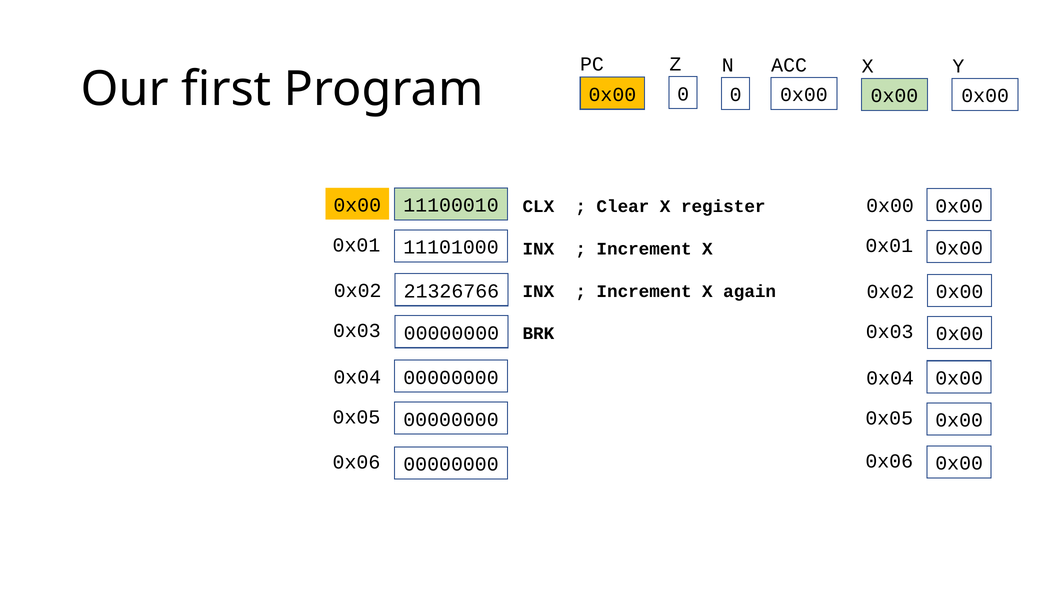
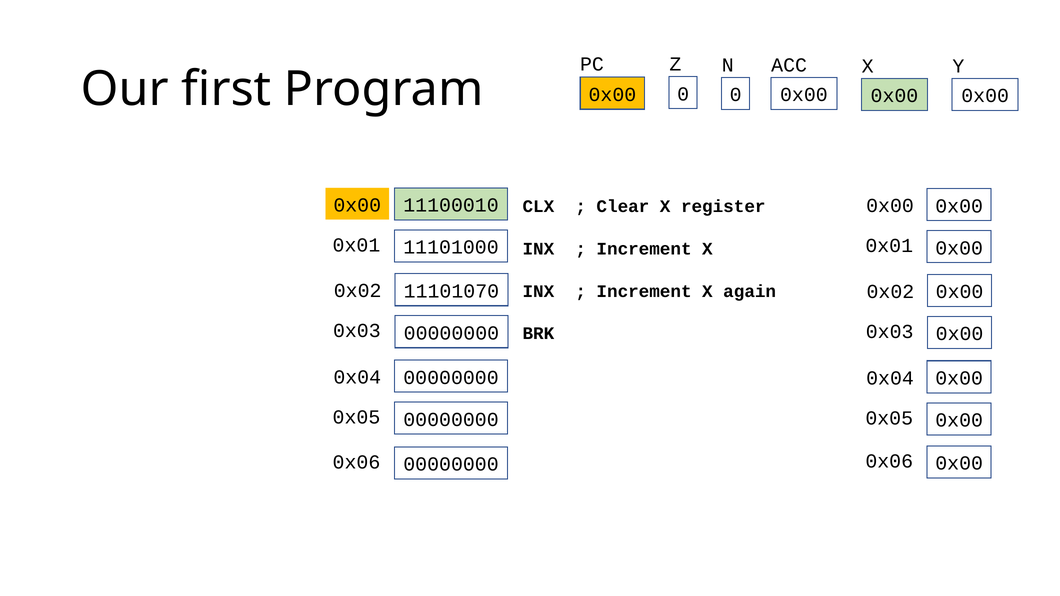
21326766: 21326766 -> 11101070
